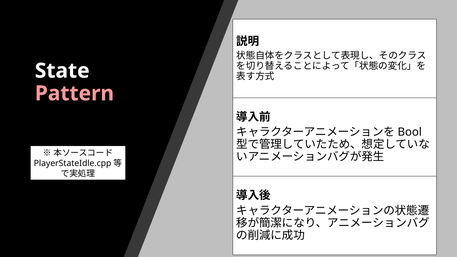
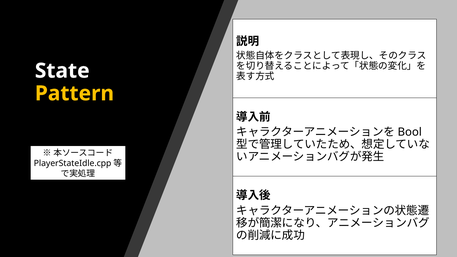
Pattern colour: pink -> yellow
